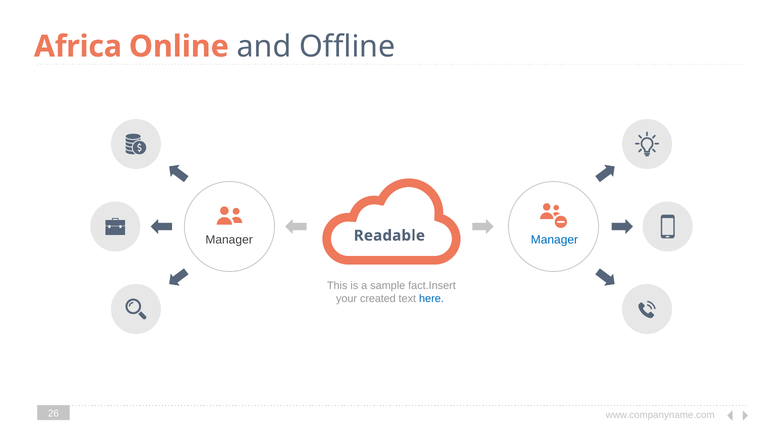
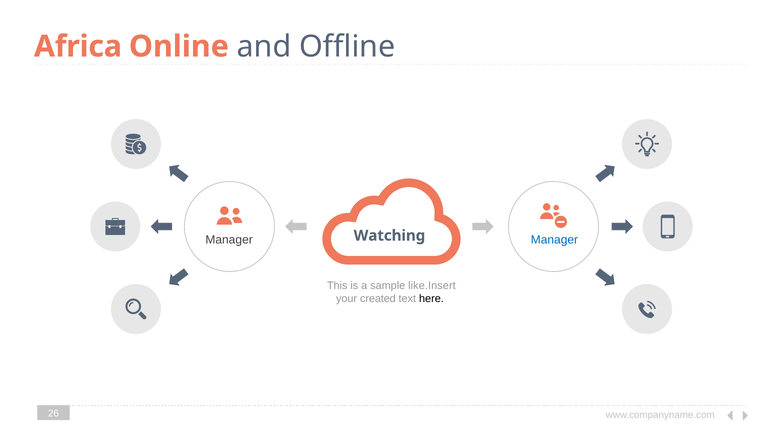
Readable: Readable -> Watching
fact.Insert: fact.Insert -> like.Insert
here colour: blue -> black
